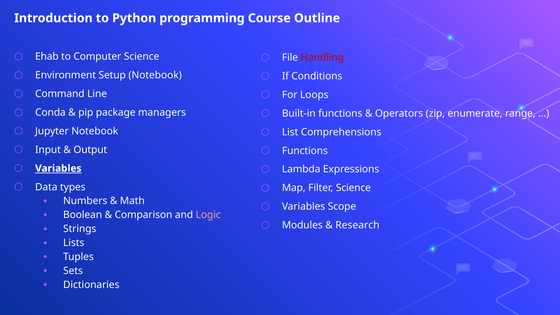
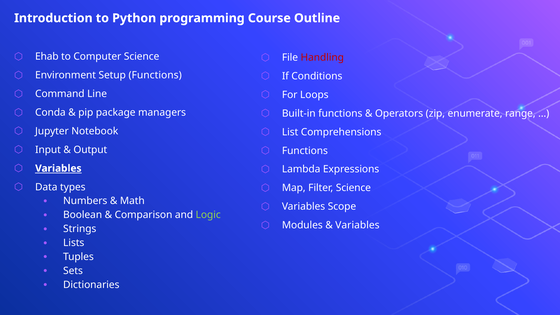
Setup Notebook: Notebook -> Functions
Logic colour: pink -> light green
Research at (357, 225): Research -> Variables
